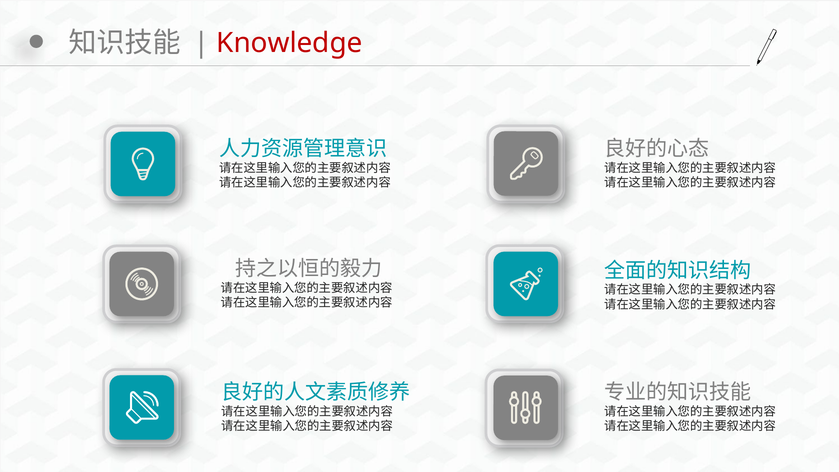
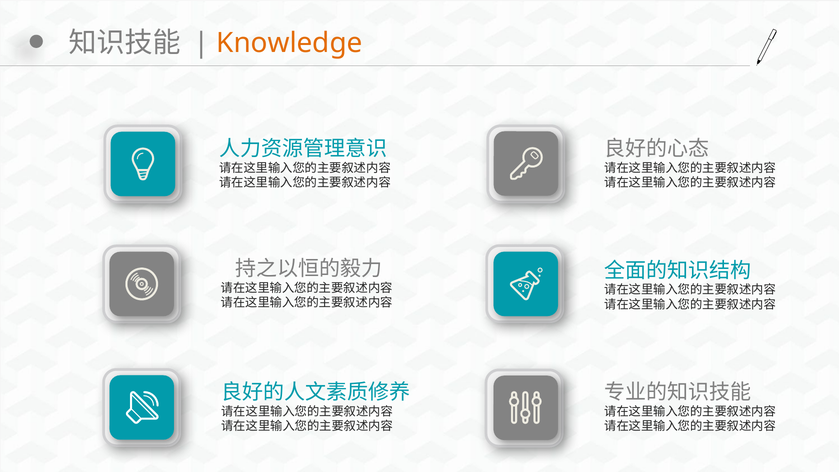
Knowledge colour: red -> orange
